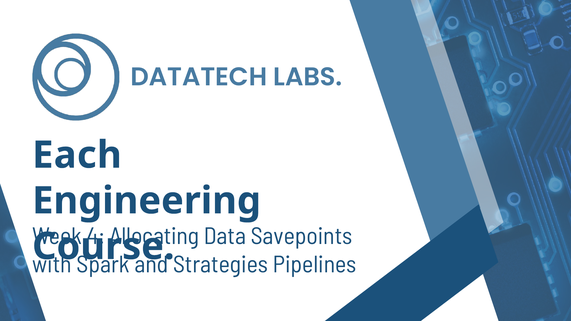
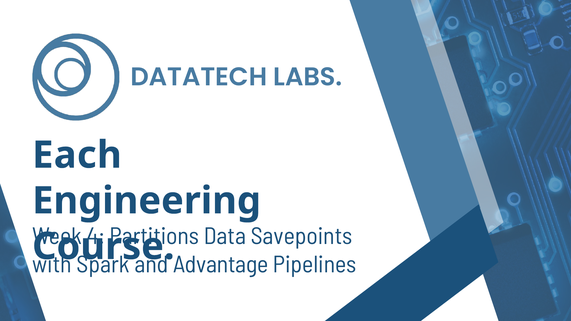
Allocating: Allocating -> Partitions
Strategies: Strategies -> Advantage
